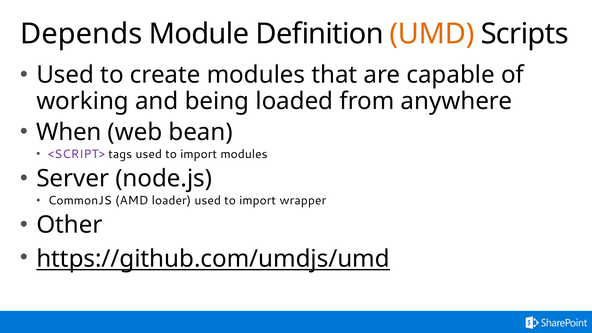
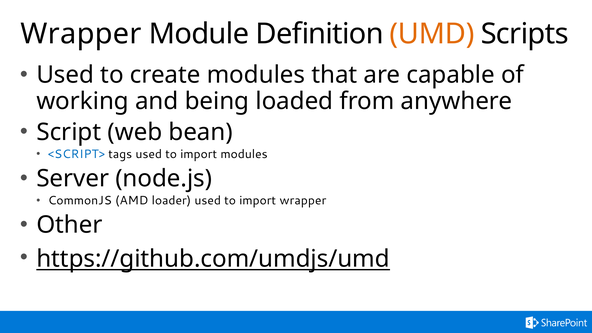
Depends at (81, 34): Depends -> Wrapper
When: When -> Script
<SCRIPT> colour: purple -> blue
